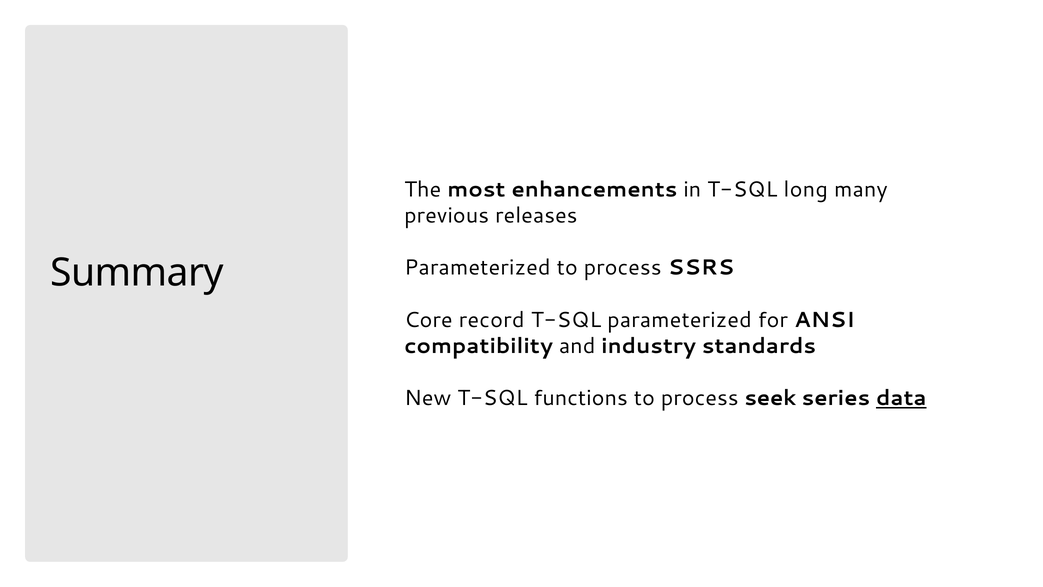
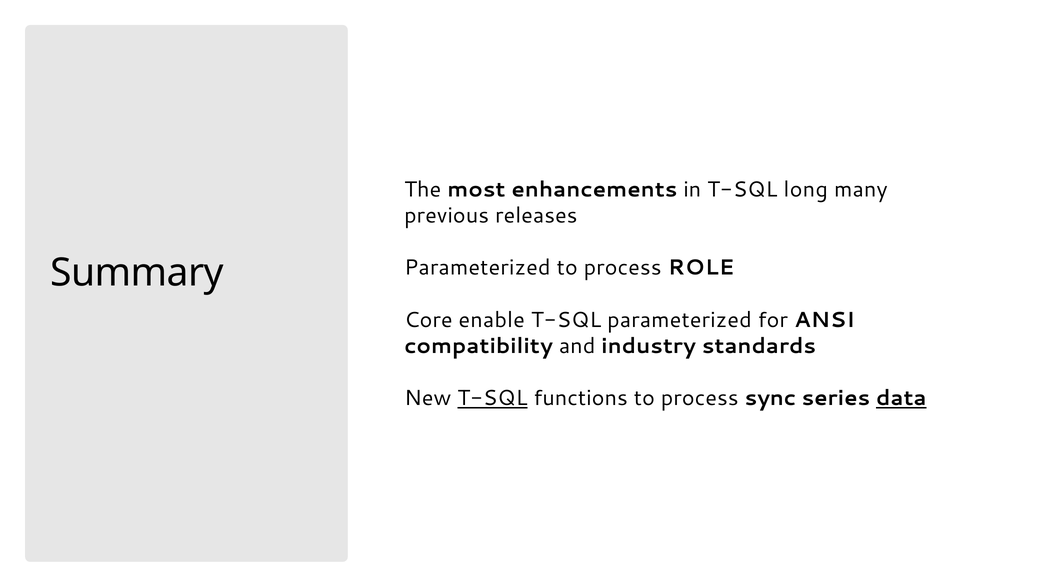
SSRS: SSRS -> ROLE
record: record -> enable
T-SQL at (492, 398) underline: none -> present
seek: seek -> sync
